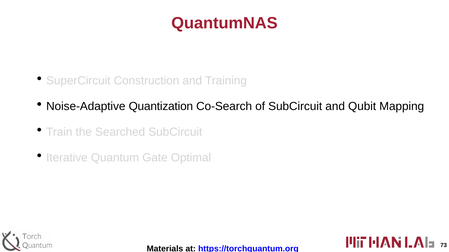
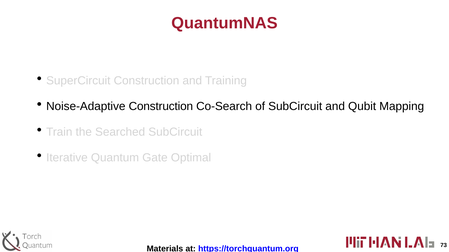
Noise-Adaptive Quantization: Quantization -> Construction
